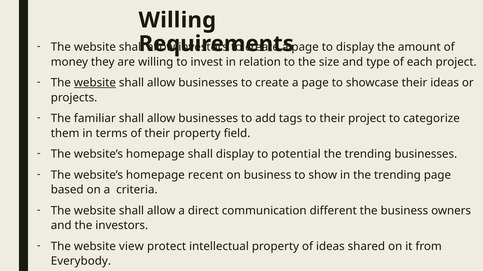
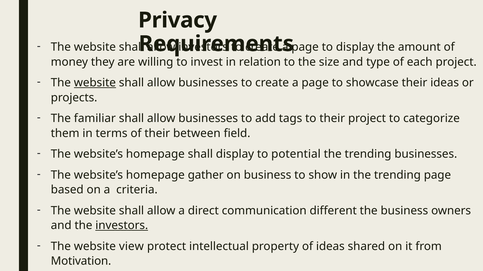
Willing at (177, 20): Willing -> Privacy
their property: property -> between
recent: recent -> gather
investors at (122, 226) underline: none -> present
Everybody: Everybody -> Motivation
